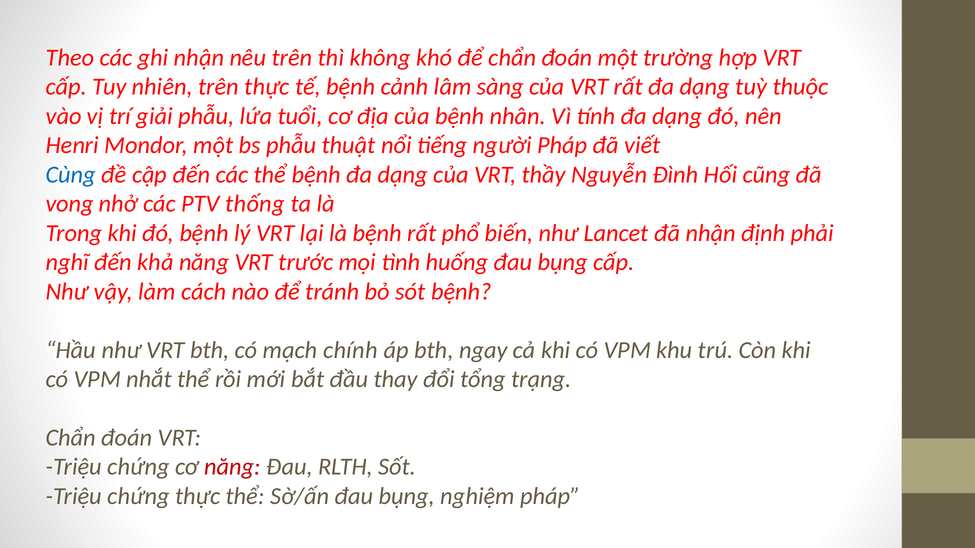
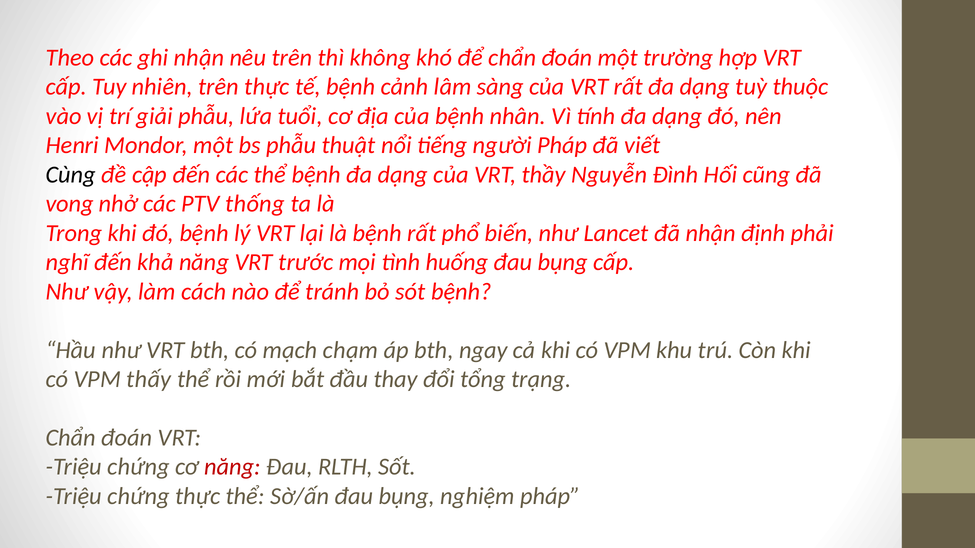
Cùng colour: blue -> black
chính: chính -> chạm
nhắt: nhắt -> thấy
